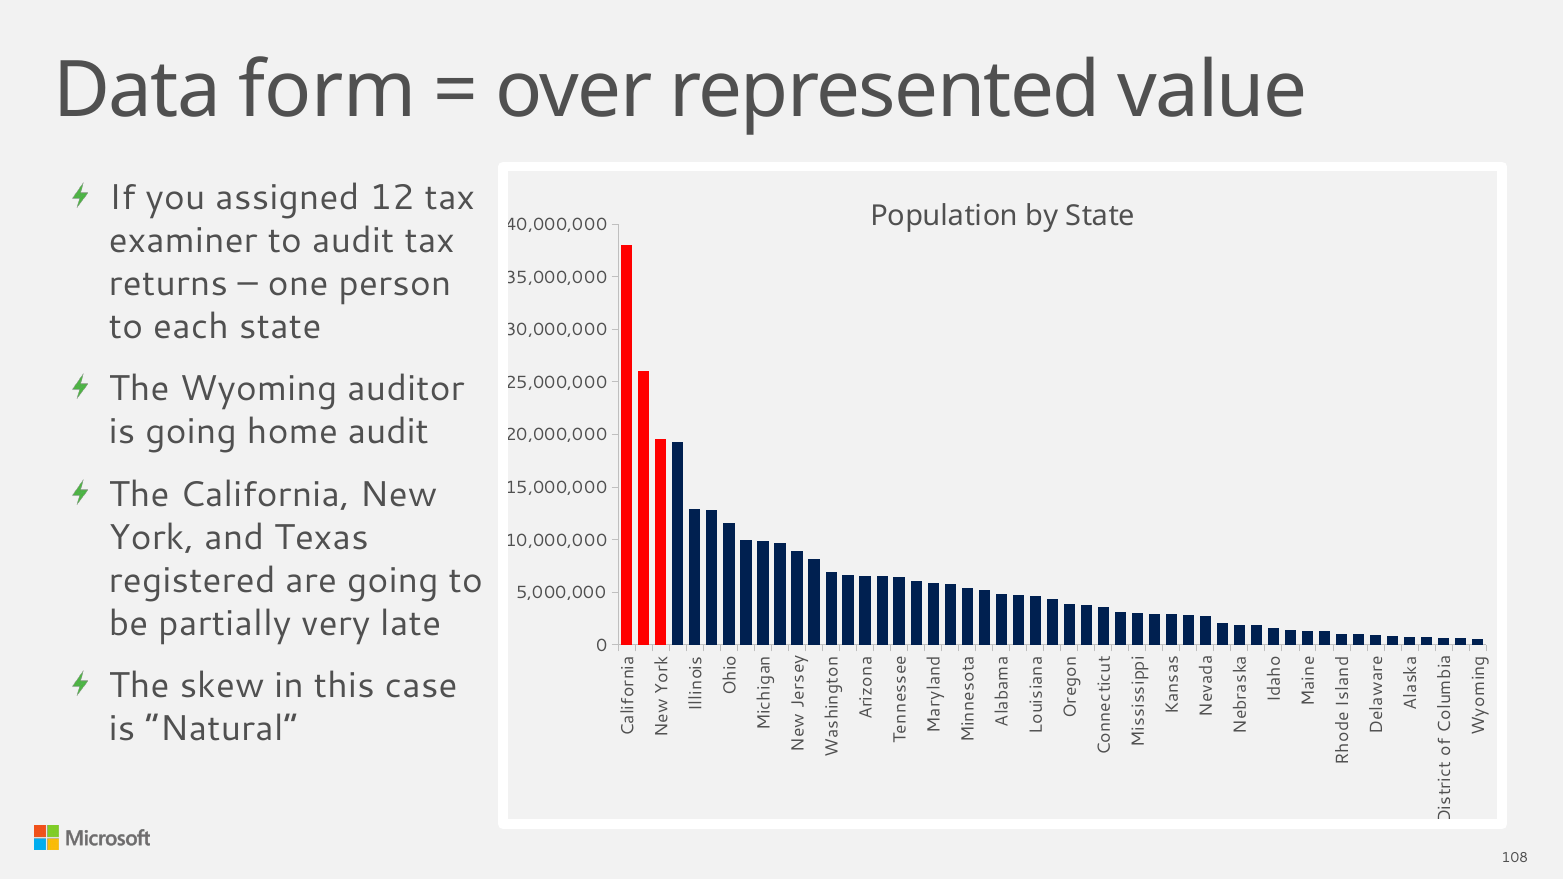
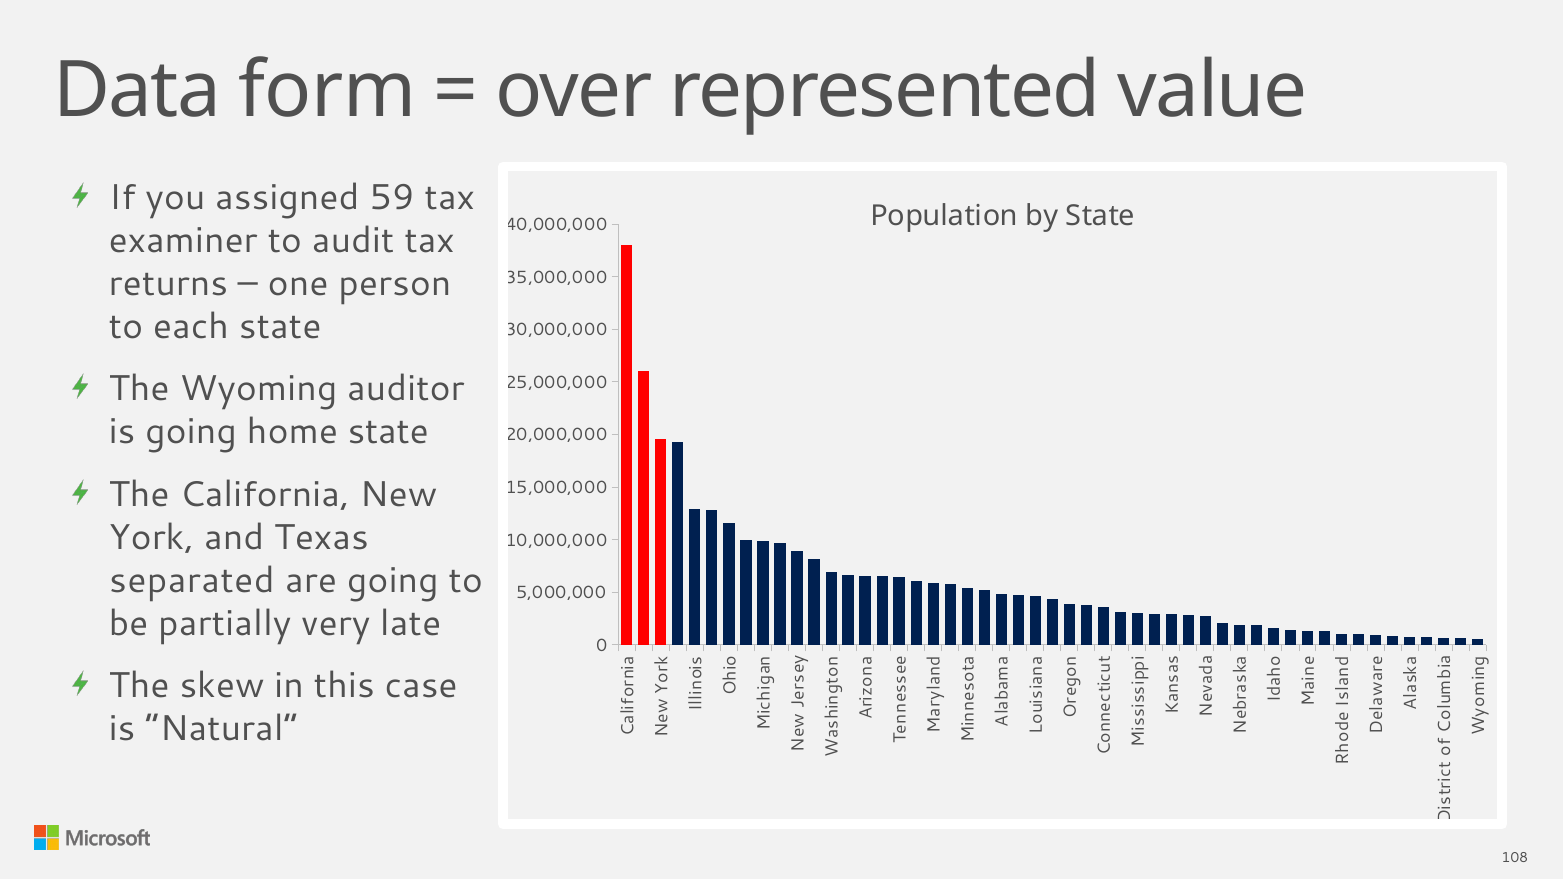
12: 12 -> 59
home audit: audit -> state
registered: registered -> separated
